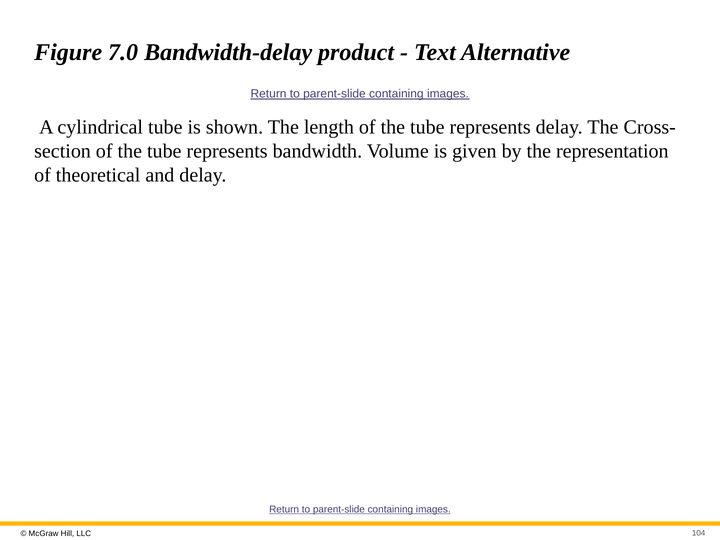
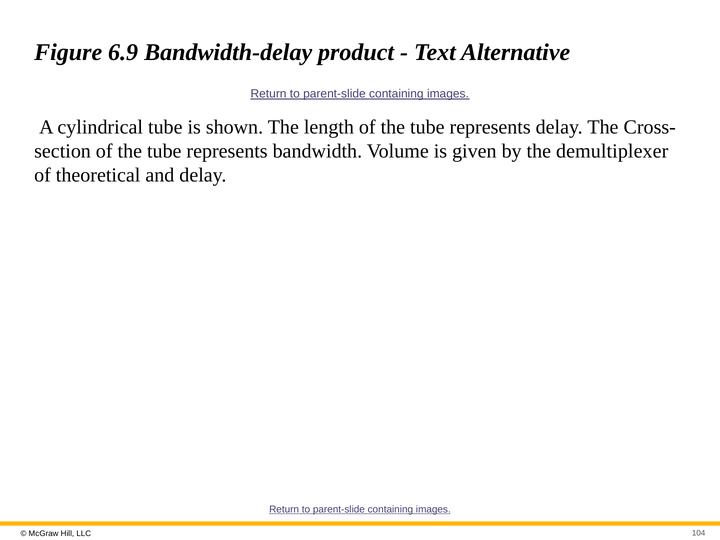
7.0: 7.0 -> 6.9
representation: representation -> demultiplexer
